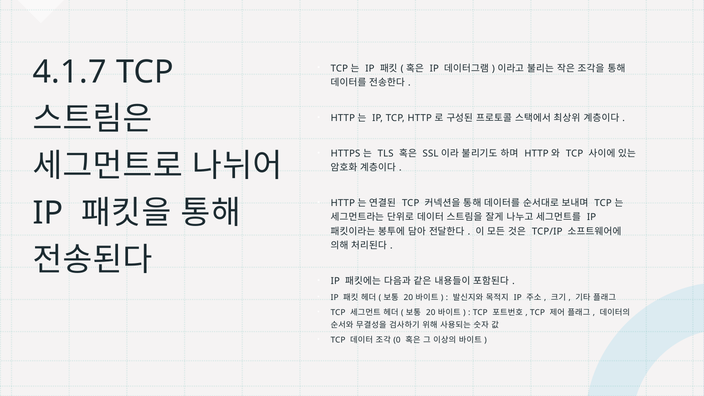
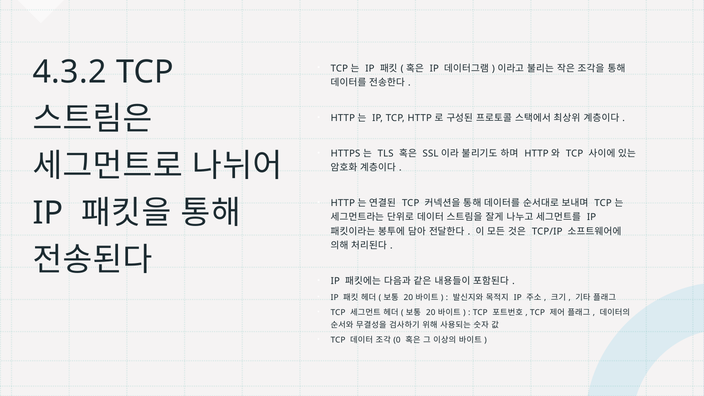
4.1.7: 4.1.7 -> 4.3.2
